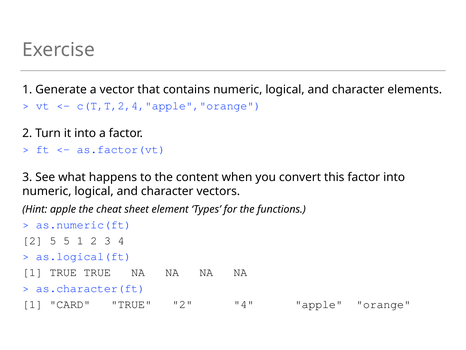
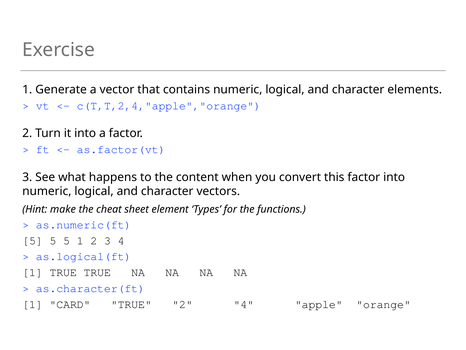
Hint apple: apple -> make
2 at (33, 240): 2 -> 5
